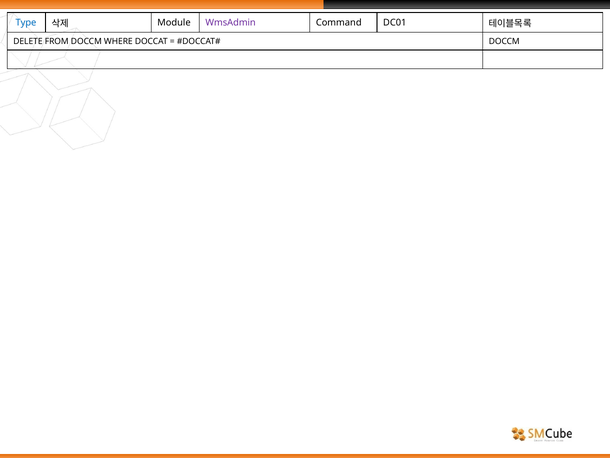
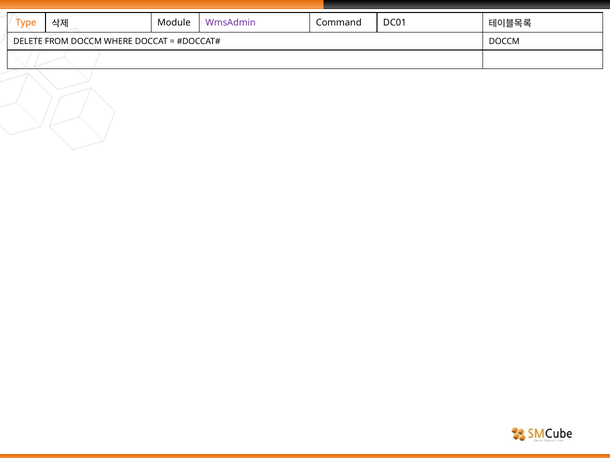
Type colour: blue -> orange
